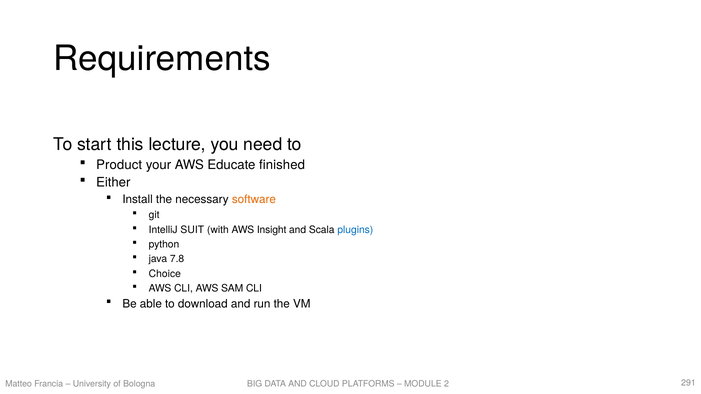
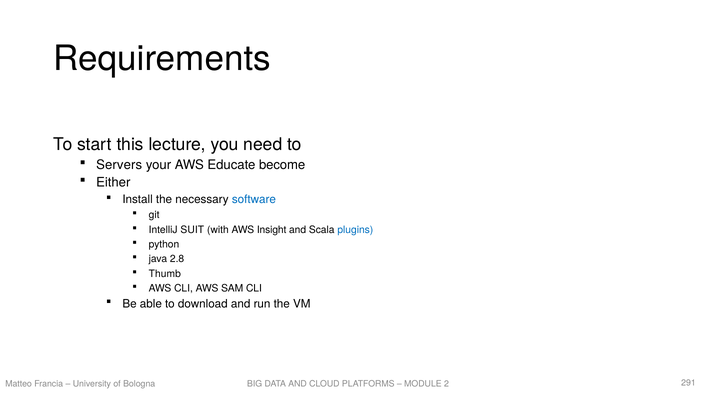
Product: Product -> Servers
finished: finished -> become
software colour: orange -> blue
7.8: 7.8 -> 2.8
Choice: Choice -> Thumb
